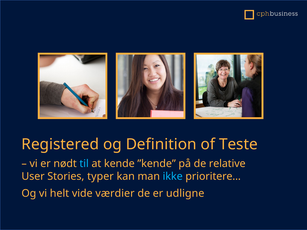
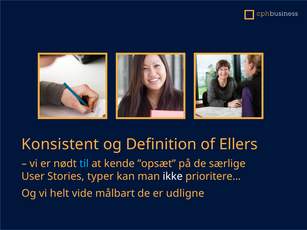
Registered: Registered -> Konsistent
Teste: Teste -> Ellers
”kende: ”kende -> ”opsæt
relative: relative -> særlige
ikke colour: light blue -> white
værdier: værdier -> målbart
